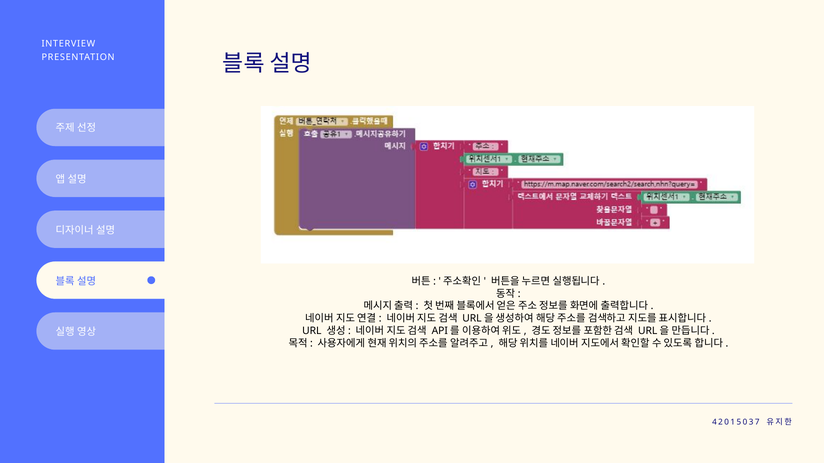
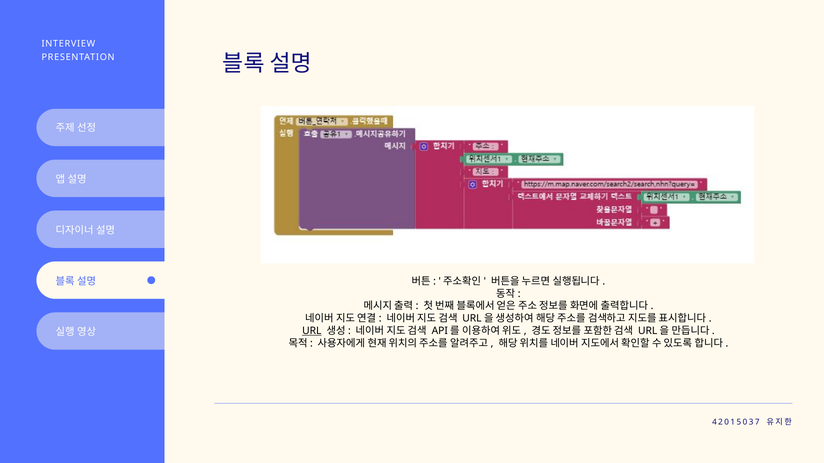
URL underline: none -> present
